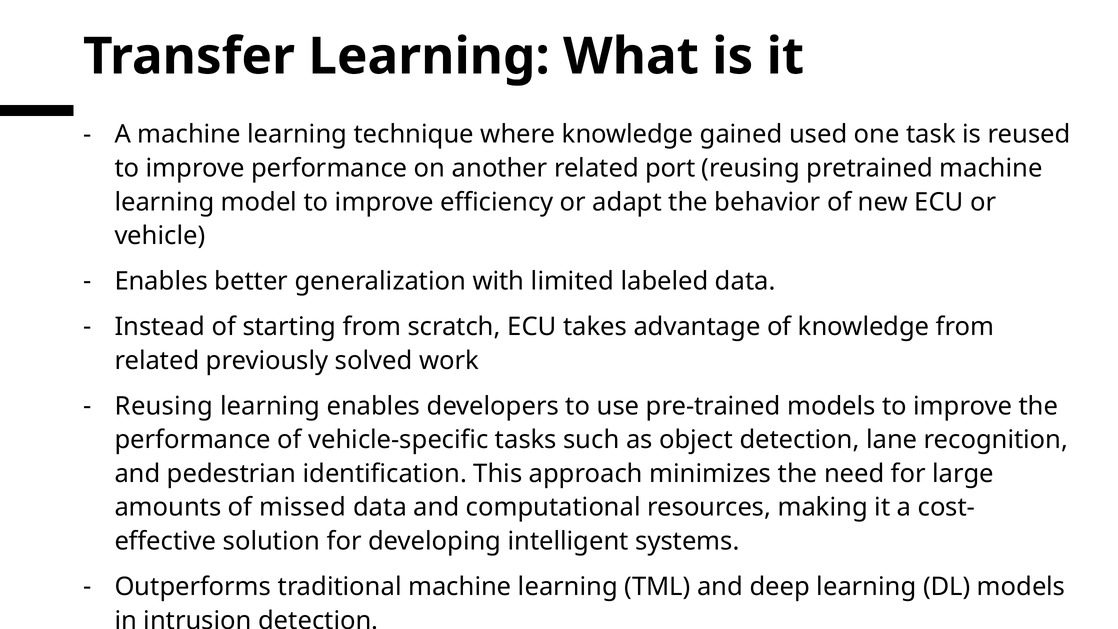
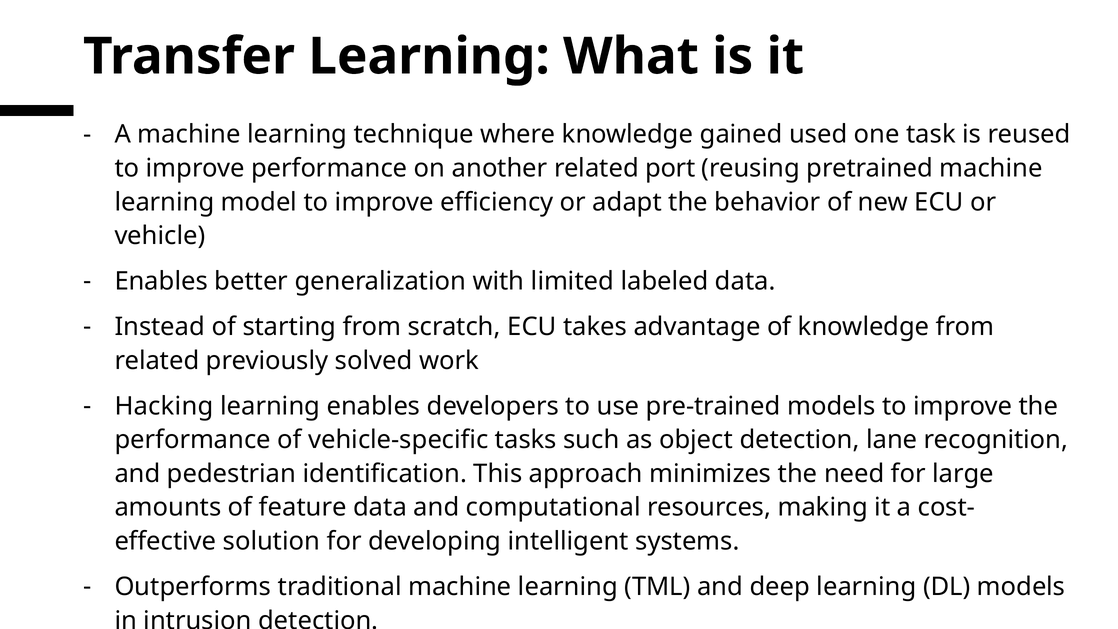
Reusing at (164, 406): Reusing -> Hacking
missed: missed -> feature
